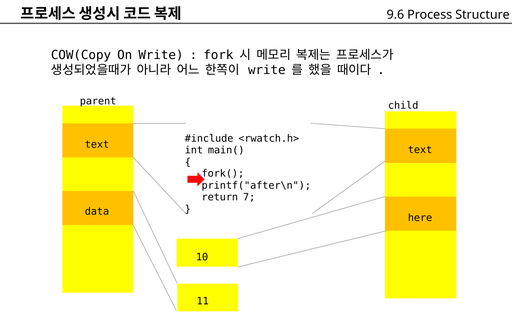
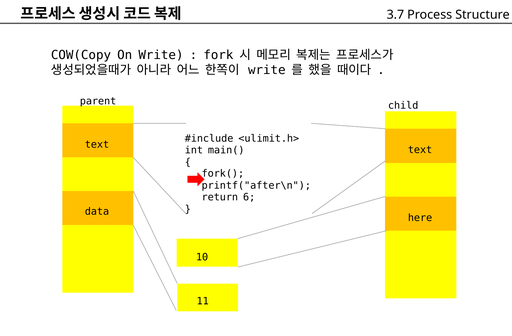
9.6: 9.6 -> 3.7
<rwatch.h>: <rwatch.h> -> <ulimit.h>
7: 7 -> 6
